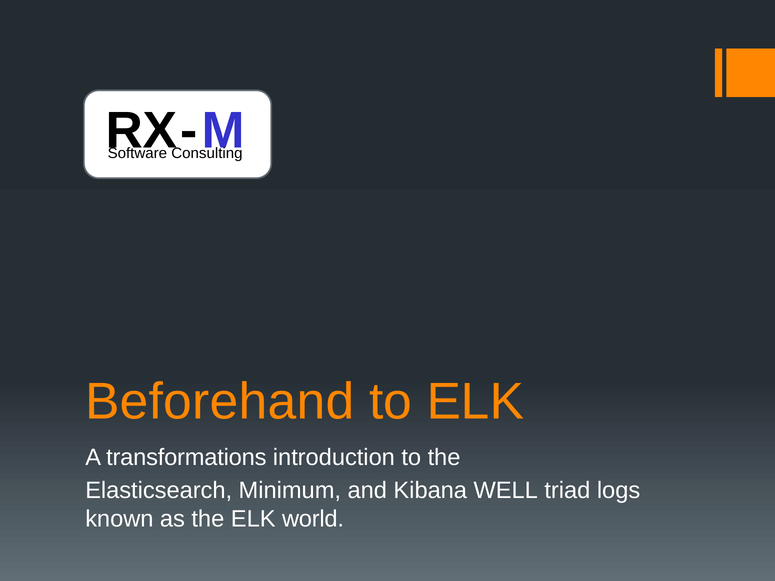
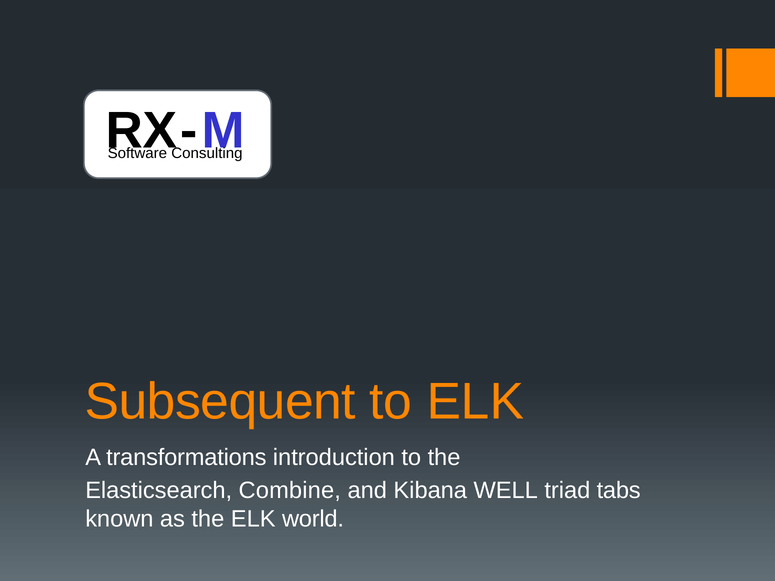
Beforehand: Beforehand -> Subsequent
Minimum: Minimum -> Combine
logs: logs -> tabs
